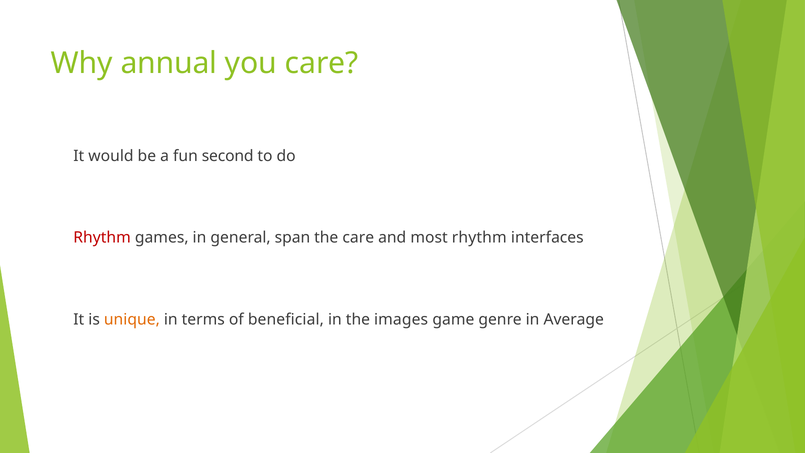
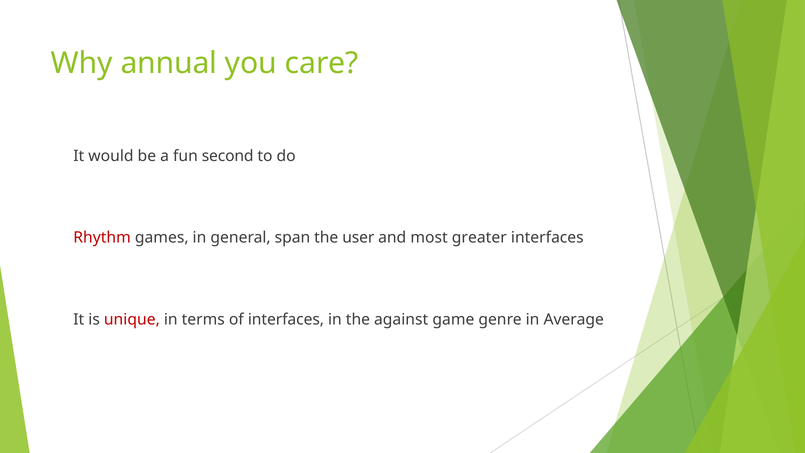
the care: care -> user
most rhythm: rhythm -> greater
unique colour: orange -> red
of beneficial: beneficial -> interfaces
images: images -> against
